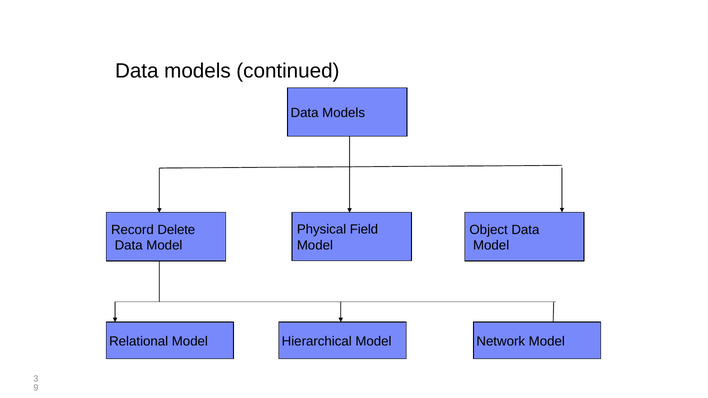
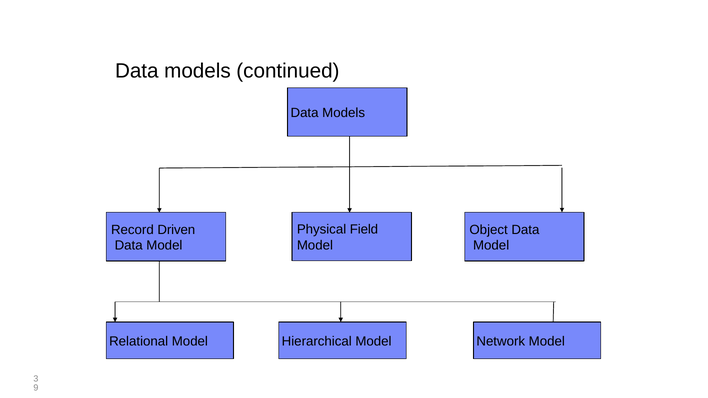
Delete: Delete -> Driven
